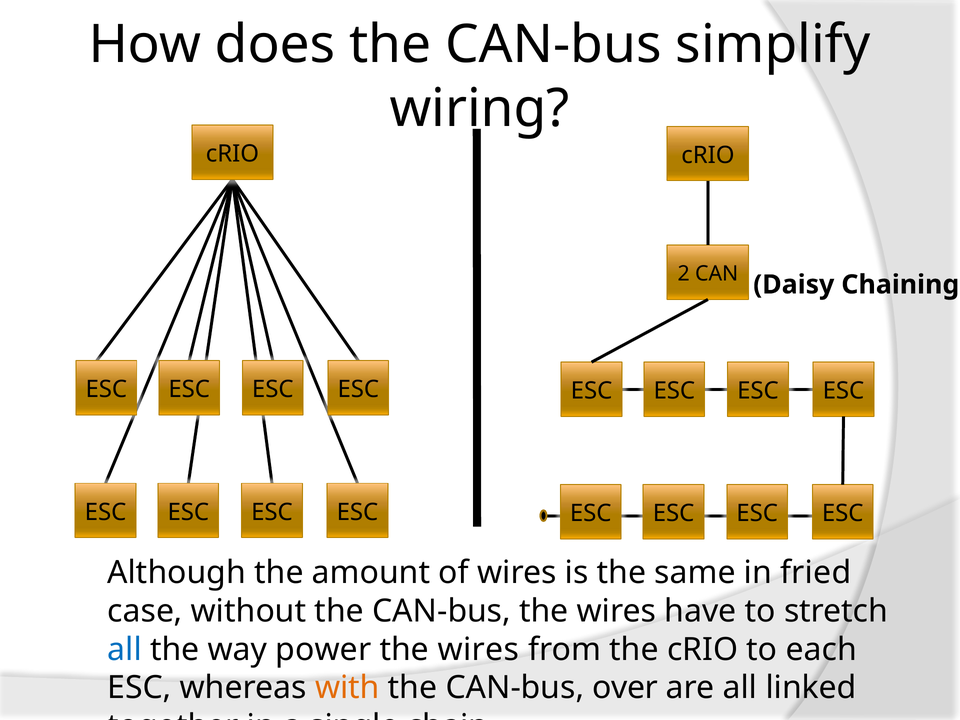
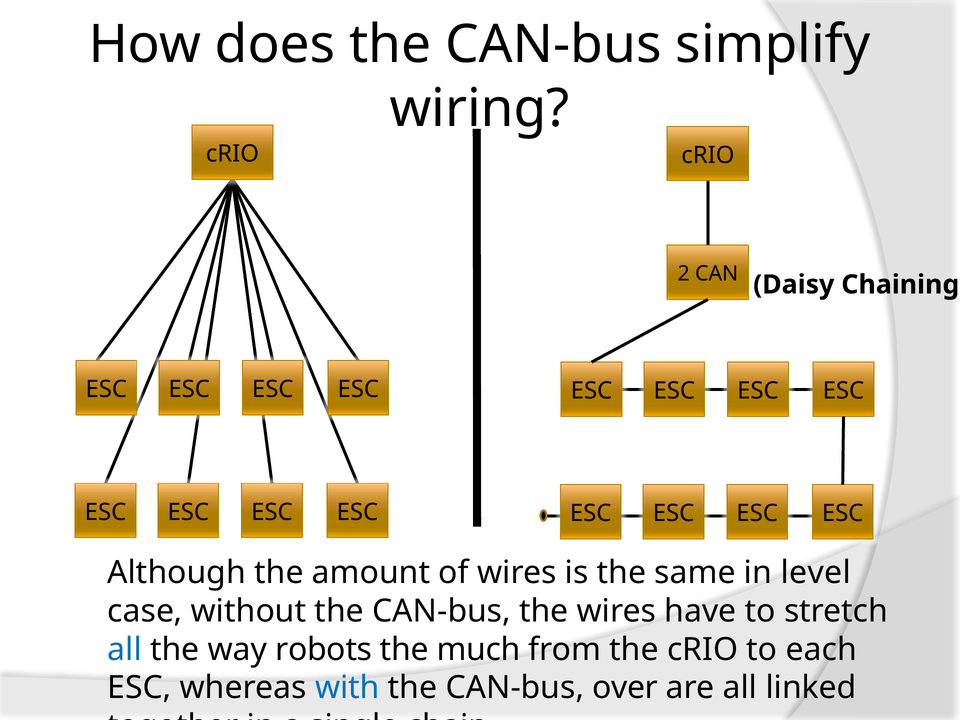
fried: fried -> level
power: power -> robots
wires at (478, 649): wires -> much
with colour: orange -> blue
